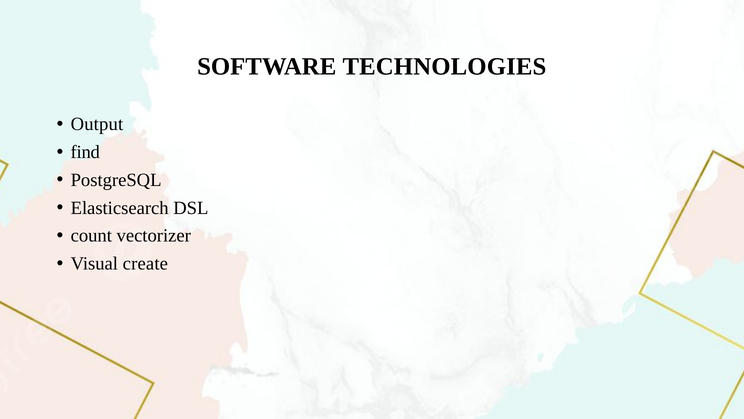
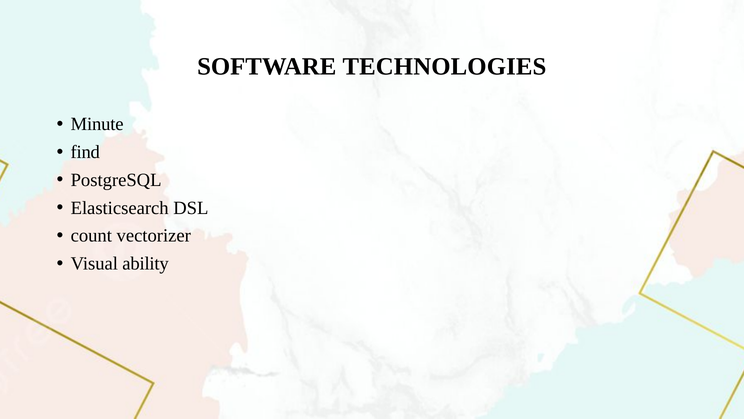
Output: Output -> Minute
create: create -> ability
